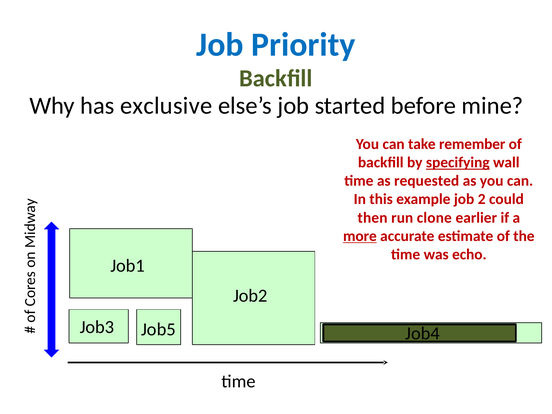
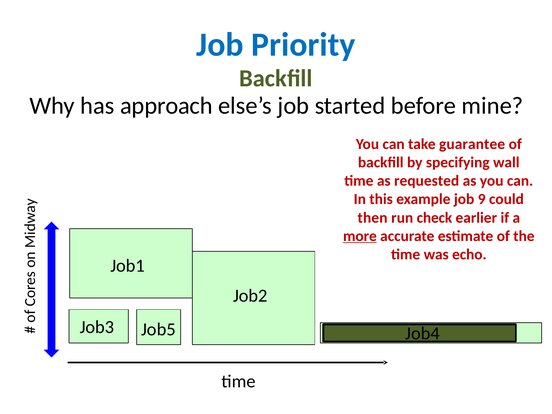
exclusive: exclusive -> approach
remember: remember -> guarantee
specifying underline: present -> none
2: 2 -> 9
clone: clone -> check
